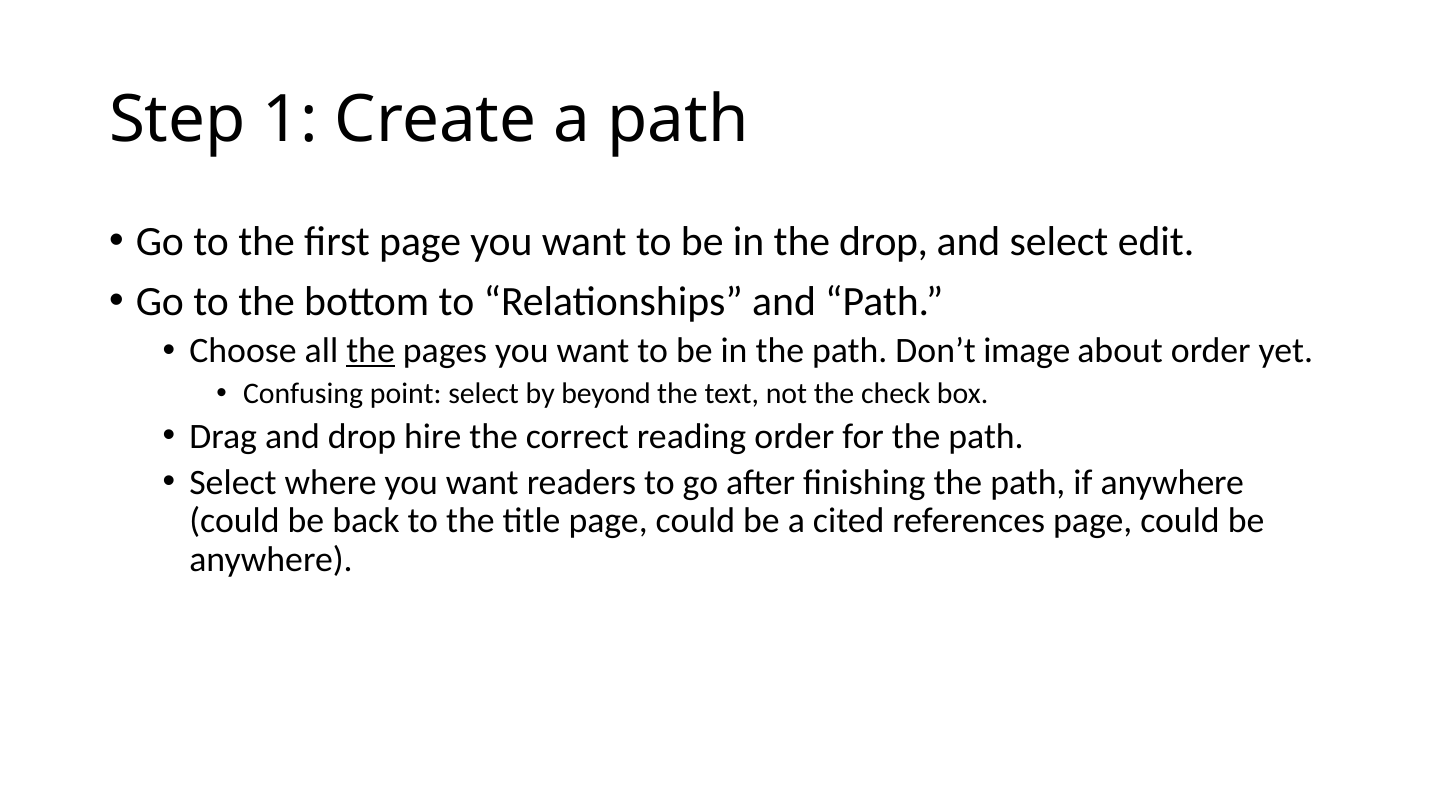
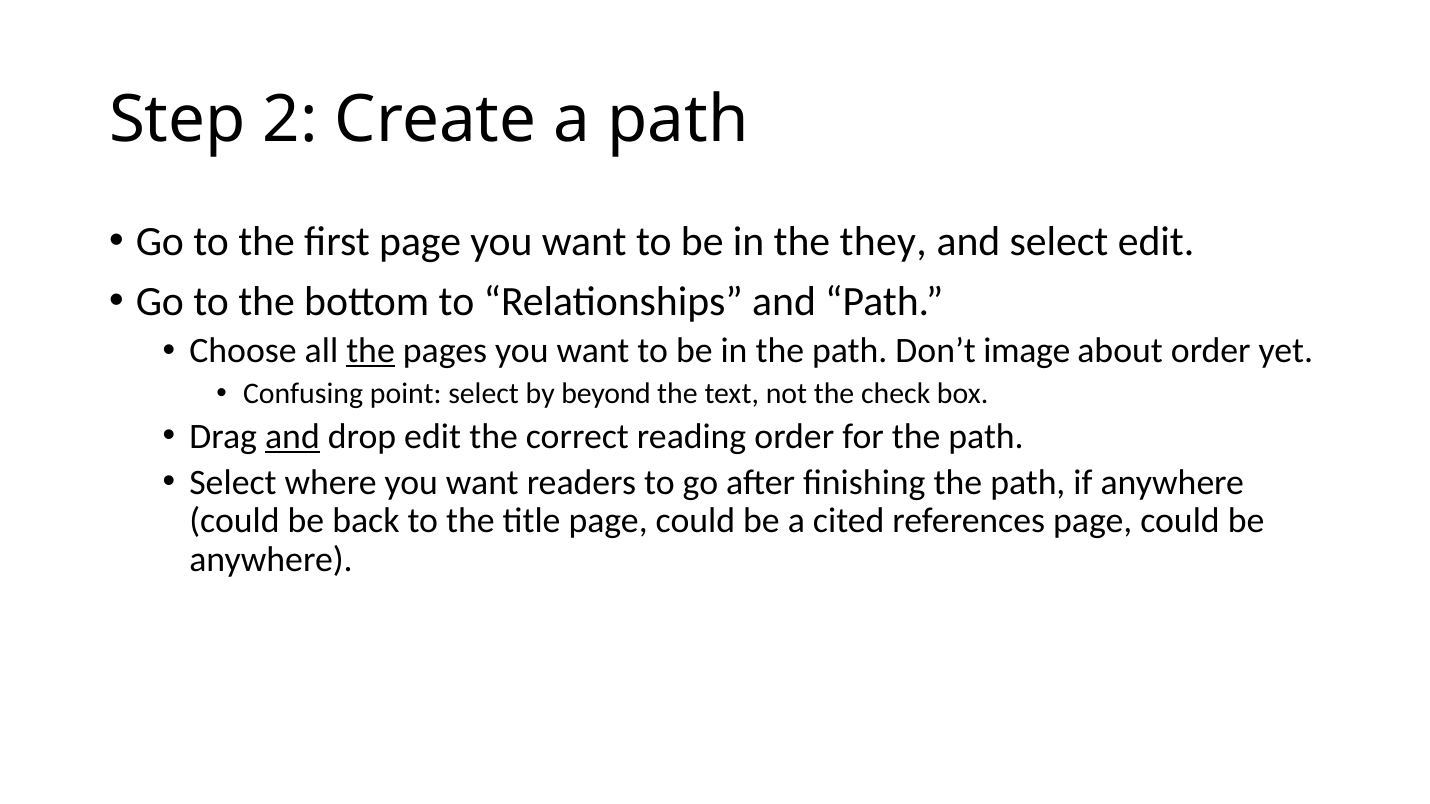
1: 1 -> 2
the drop: drop -> they
and at (292, 437) underline: none -> present
drop hire: hire -> edit
